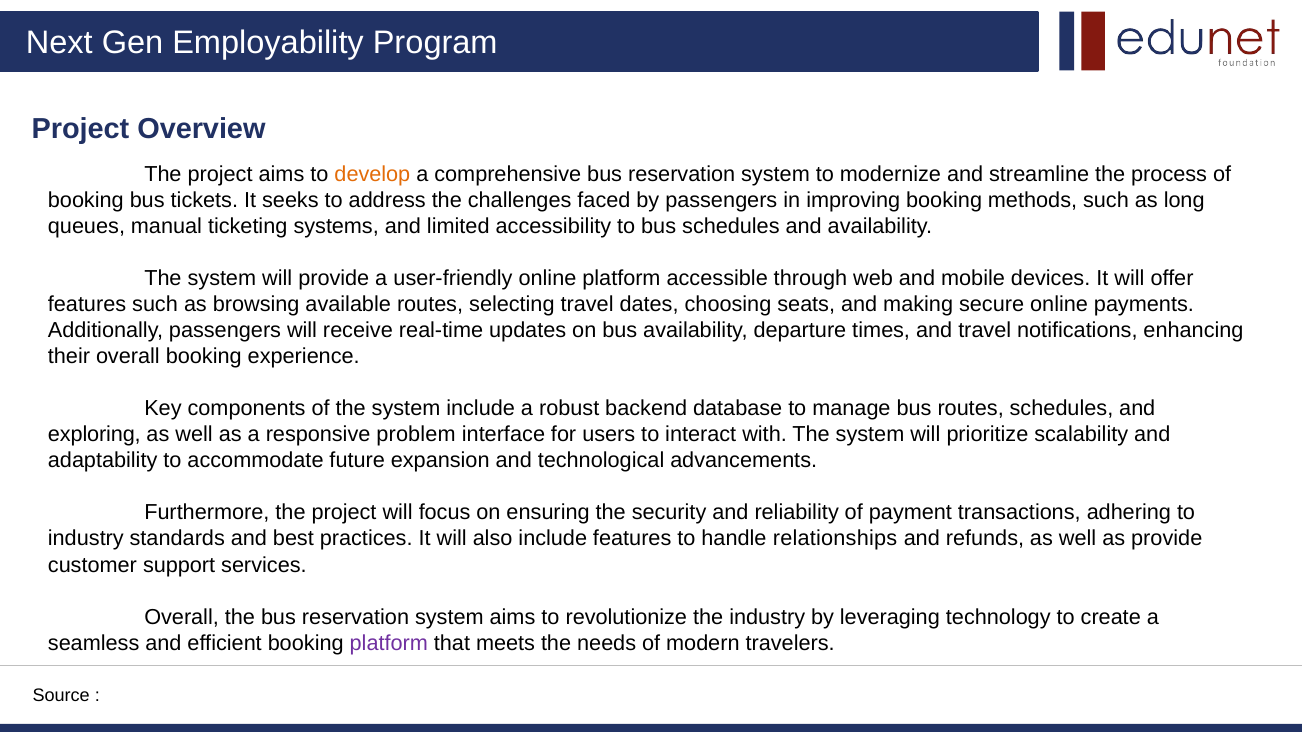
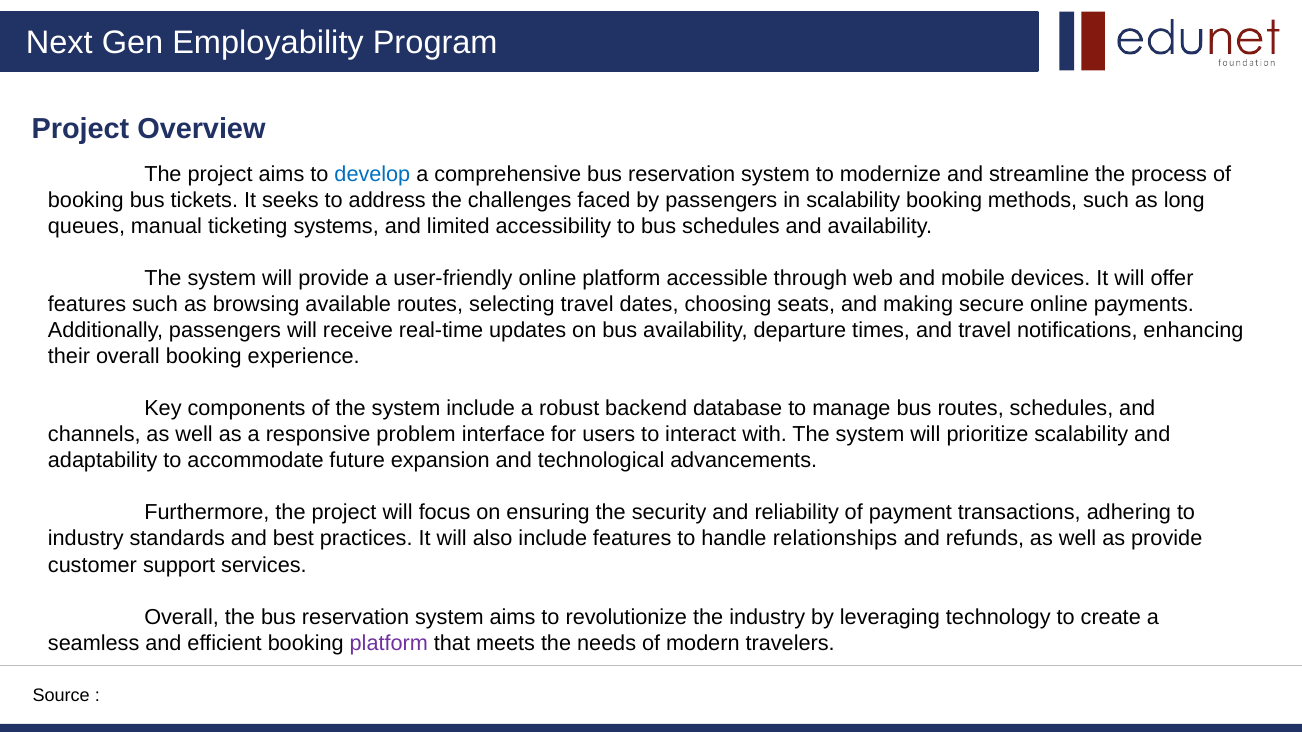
develop colour: orange -> blue
in improving: improving -> scalability
exploring: exploring -> channels
